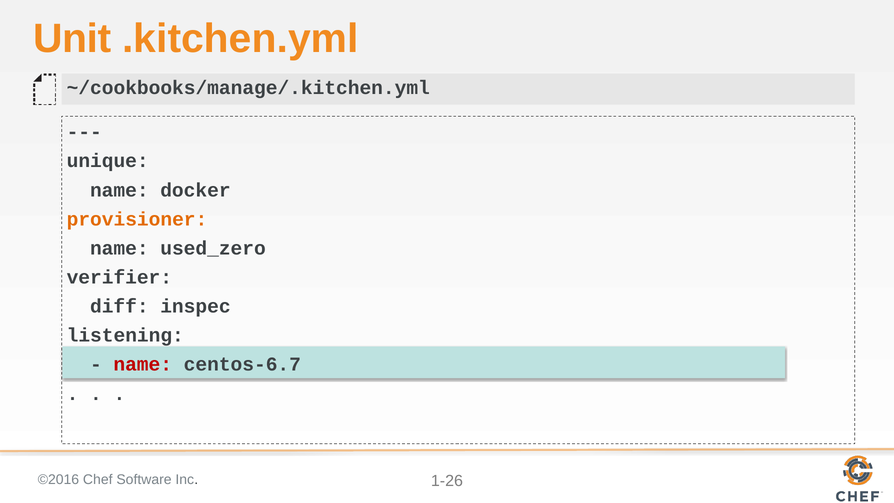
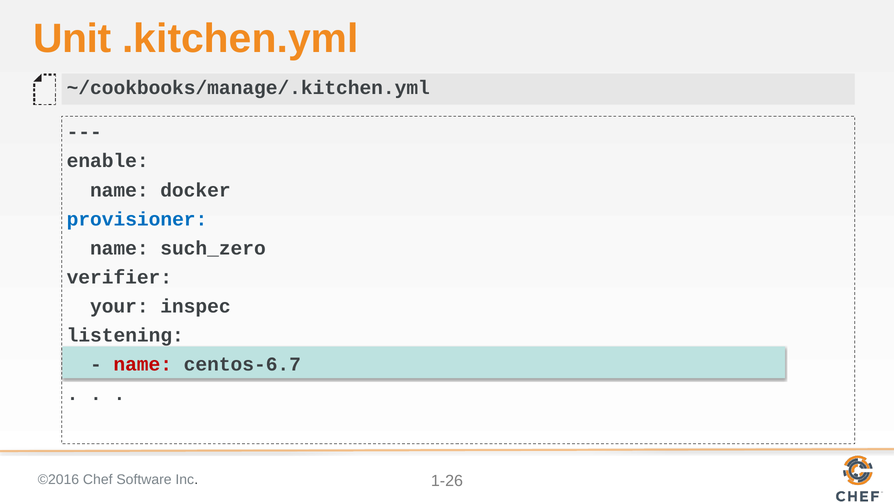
unique: unique -> enable
provisioner colour: orange -> blue
used_zero: used_zero -> such_zero
diff: diff -> your
